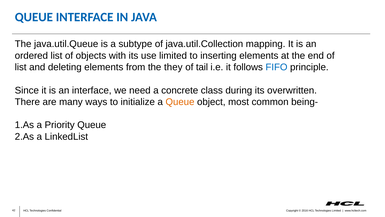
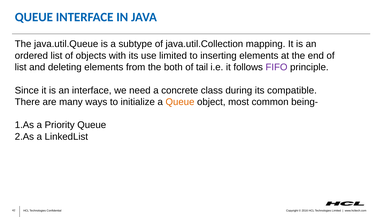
they: they -> both
FIFO colour: blue -> purple
overwritten: overwritten -> compatible
